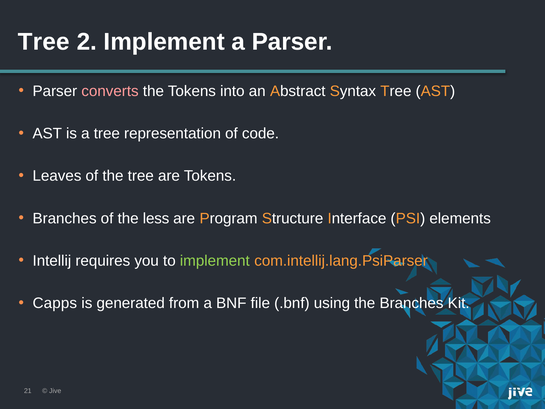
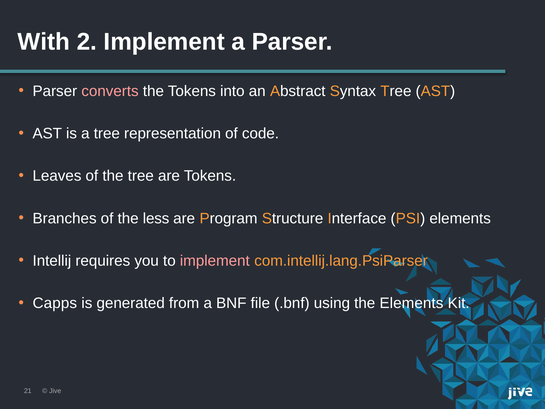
Tree at (44, 42): Tree -> With
implement at (215, 261) colour: light green -> pink
the Branches: Branches -> Elements
